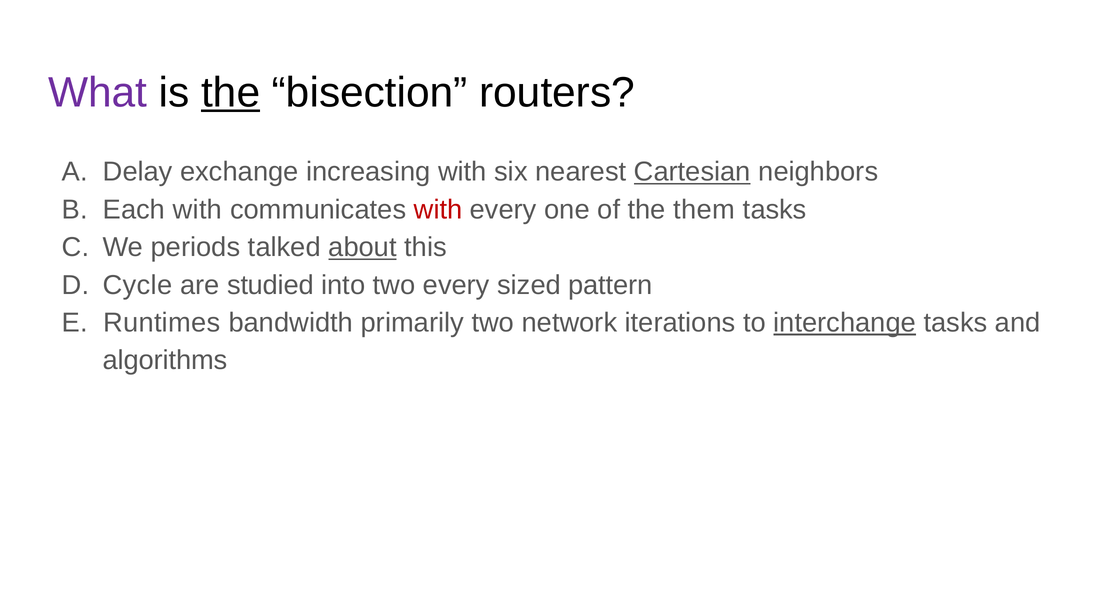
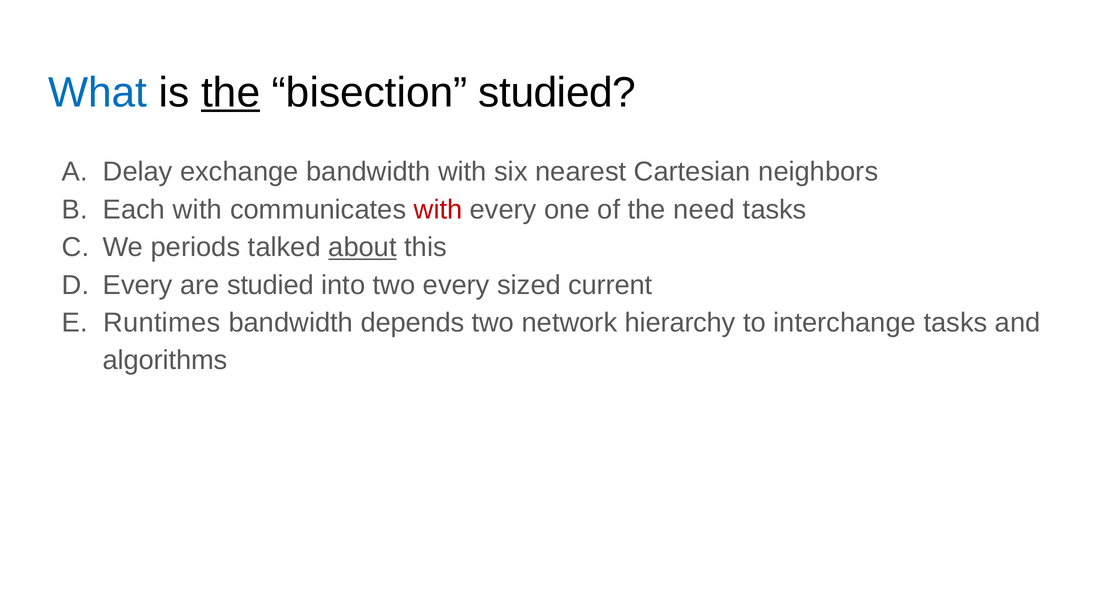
What colour: purple -> blue
bisection routers: routers -> studied
exchange increasing: increasing -> bandwidth
Cartesian underline: present -> none
them: them -> need
Cycle at (138, 285): Cycle -> Every
pattern: pattern -> current
primarily: primarily -> depends
iterations: iterations -> hierarchy
interchange underline: present -> none
